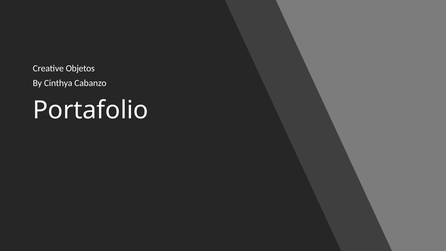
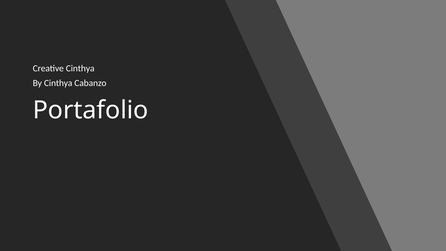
Creative Objetos: Objetos -> Cinthya
